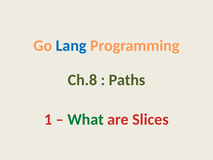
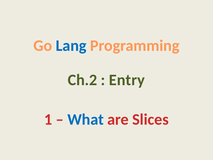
Ch.8: Ch.8 -> Ch.2
Paths: Paths -> Entry
What colour: green -> blue
